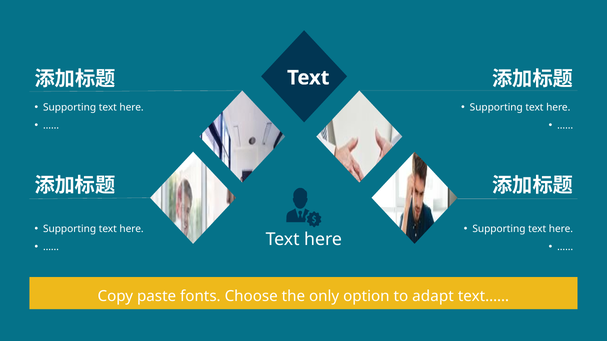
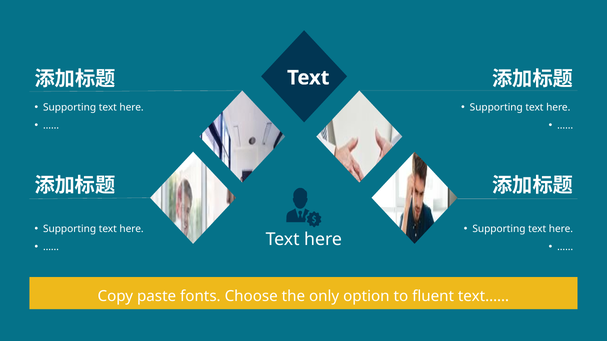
adapt: adapt -> fluent
